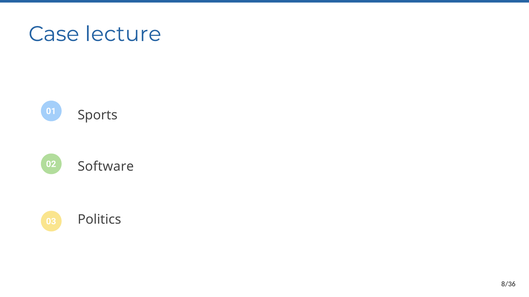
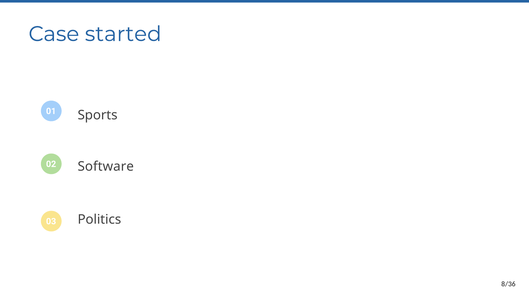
lecture: lecture -> started
